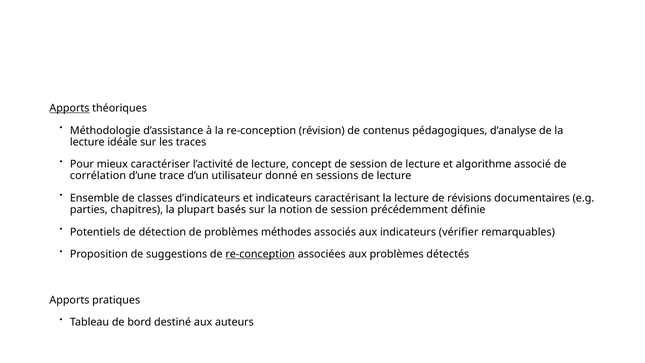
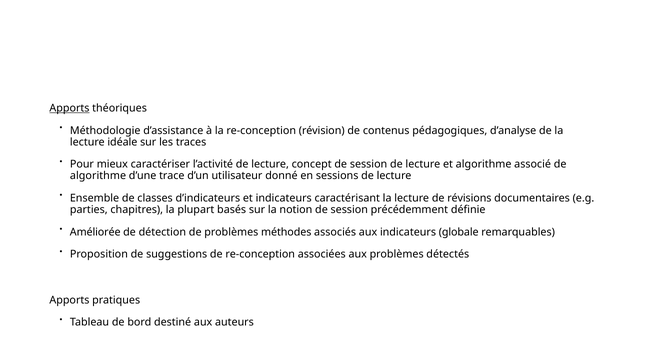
corrélation at (98, 176): corrélation -> algorithme
Potentiels: Potentiels -> Améliorée
vérifier: vérifier -> globale
re-conception at (260, 254) underline: present -> none
